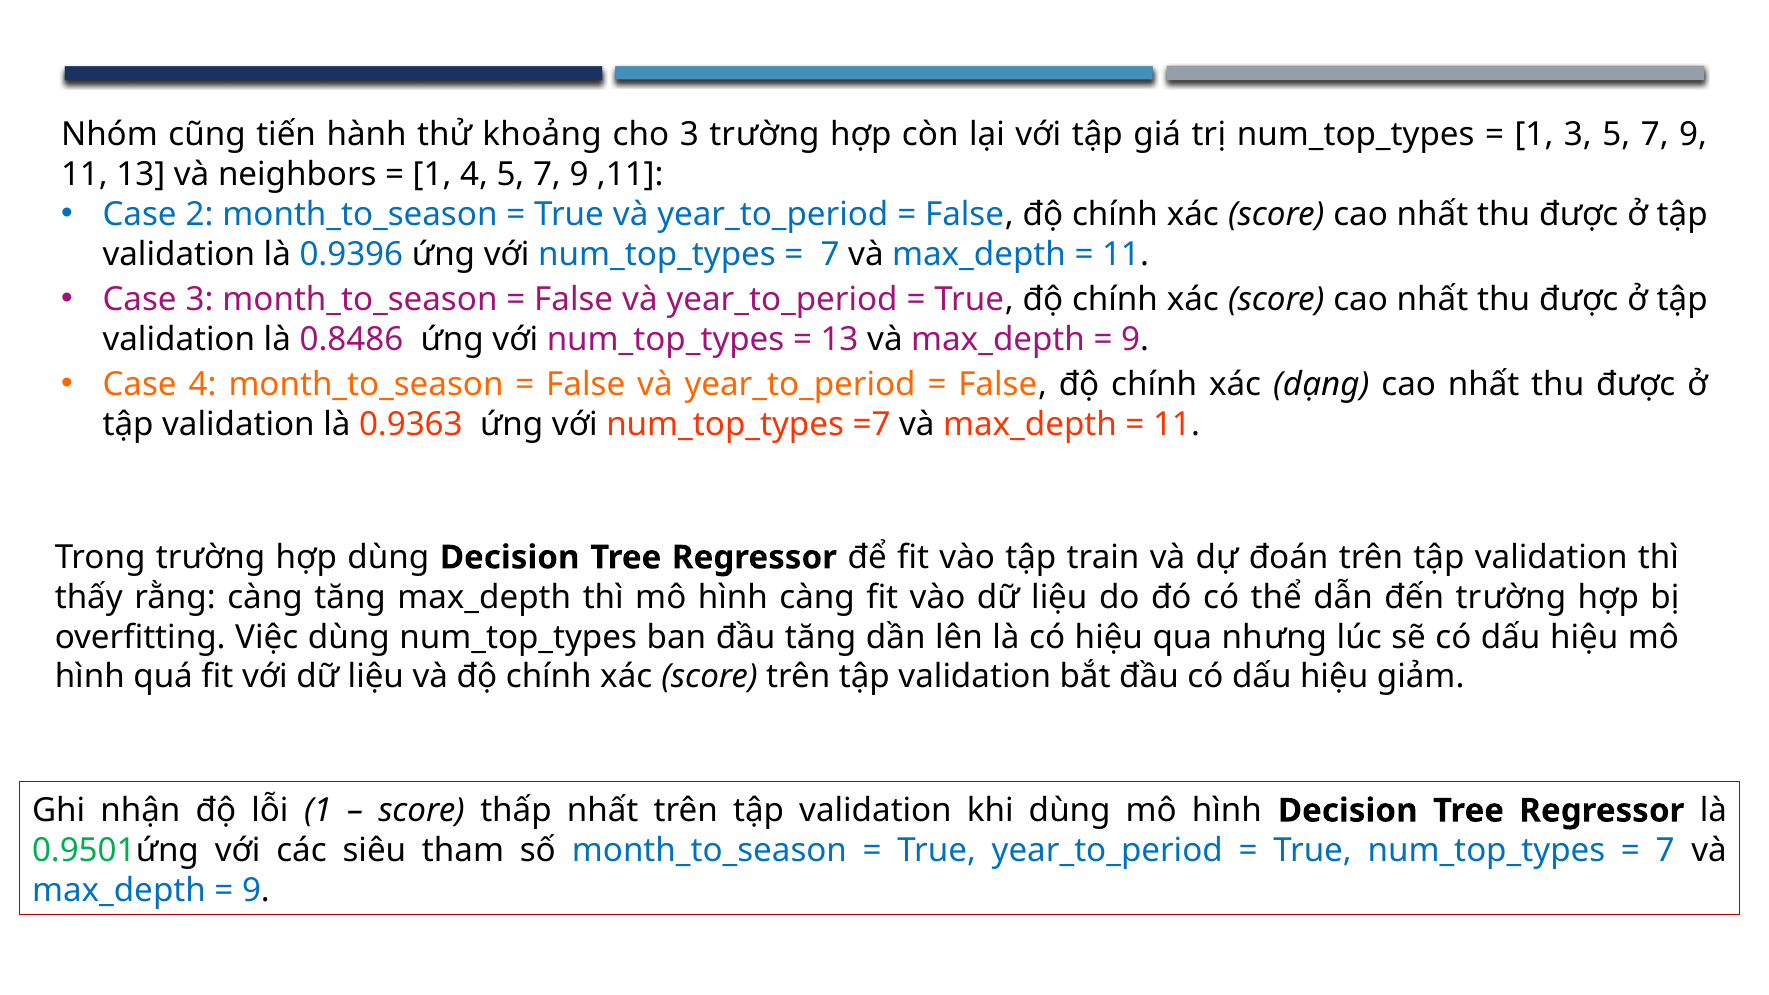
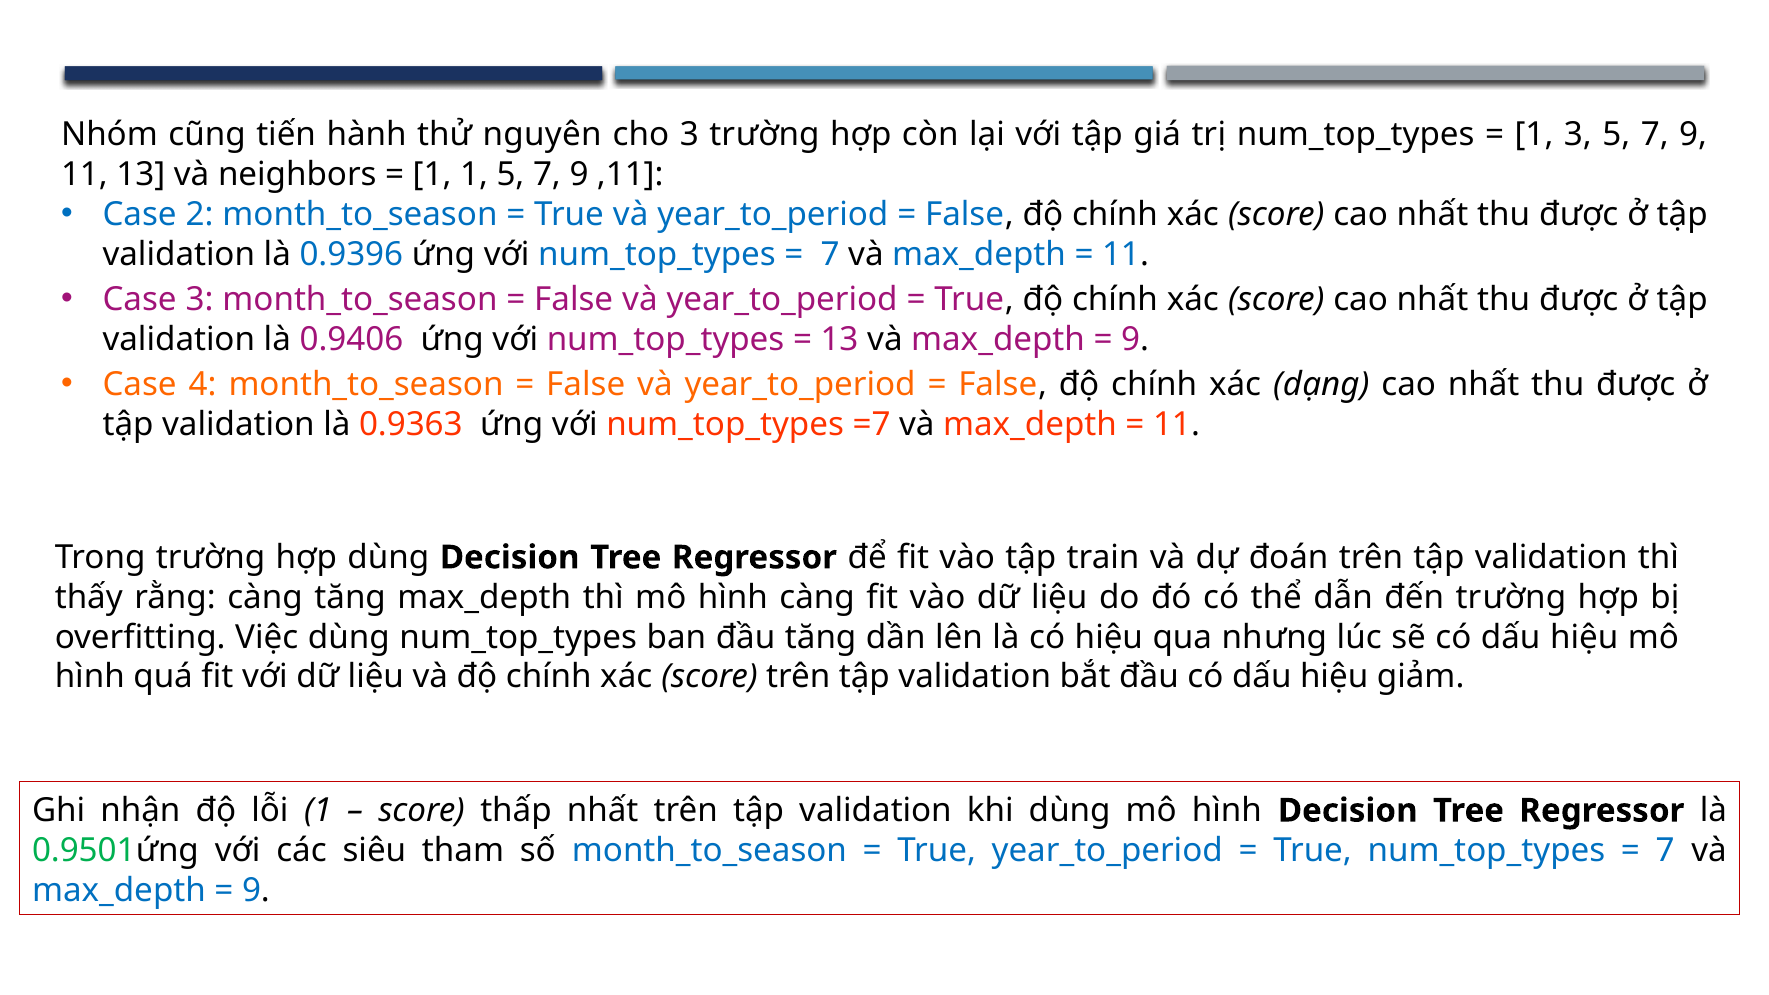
khoảng: khoảng -> nguyên
1 4: 4 -> 1
0.8486: 0.8486 -> 0.9406
